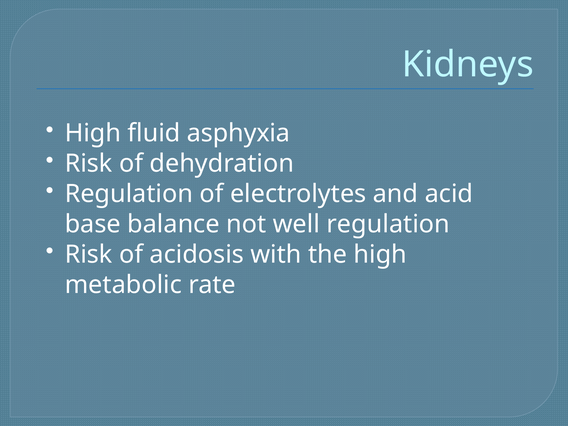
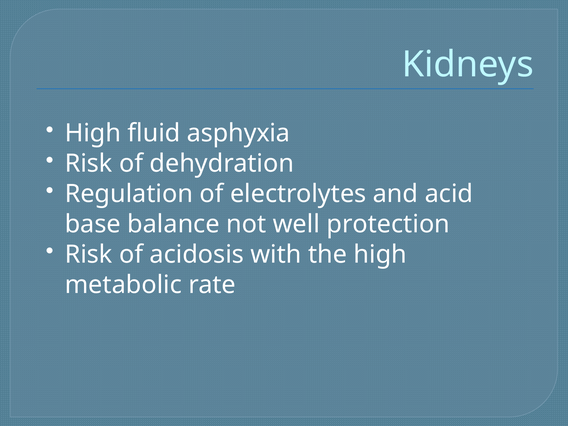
well regulation: regulation -> protection
